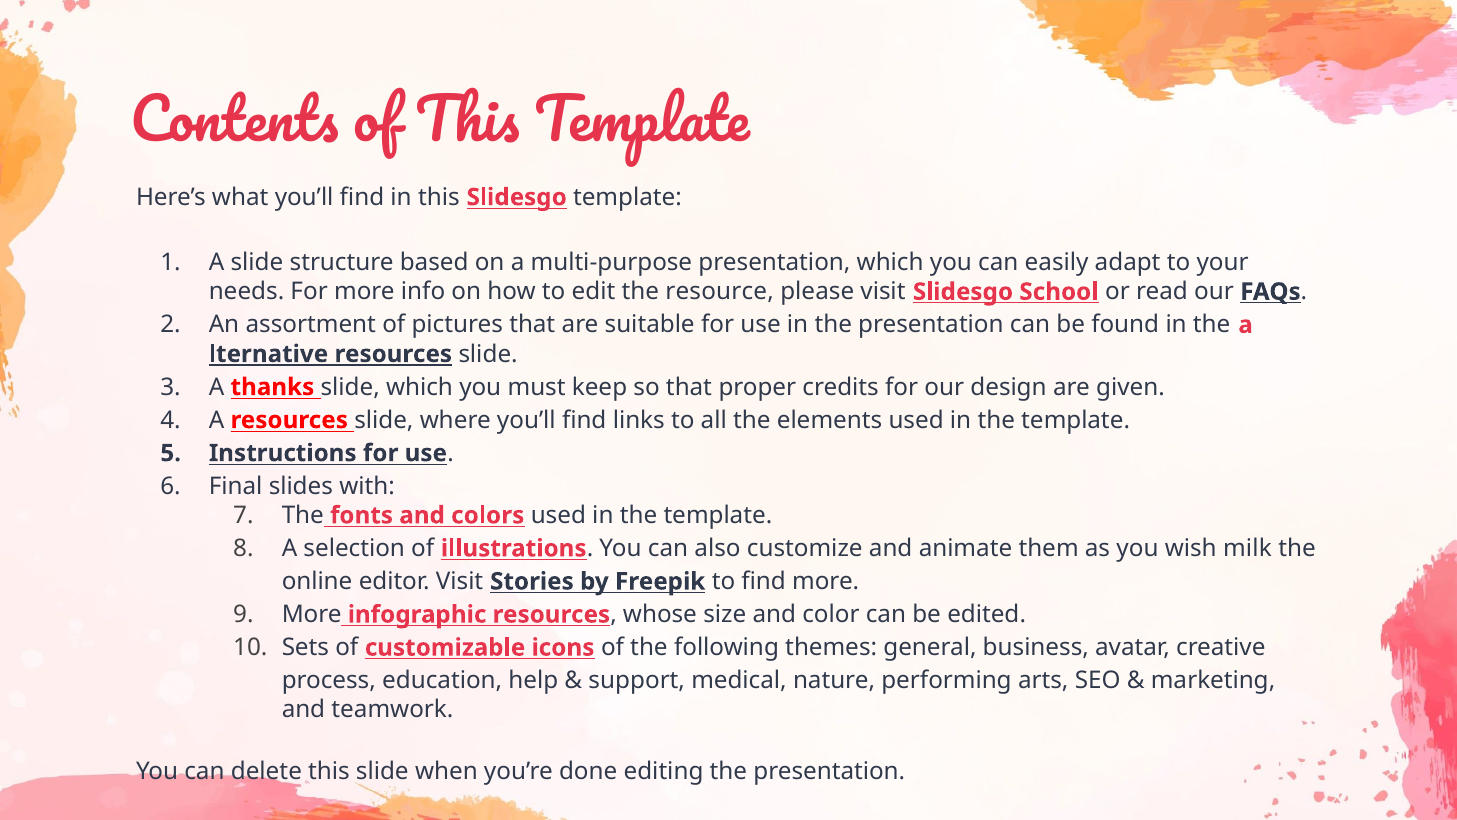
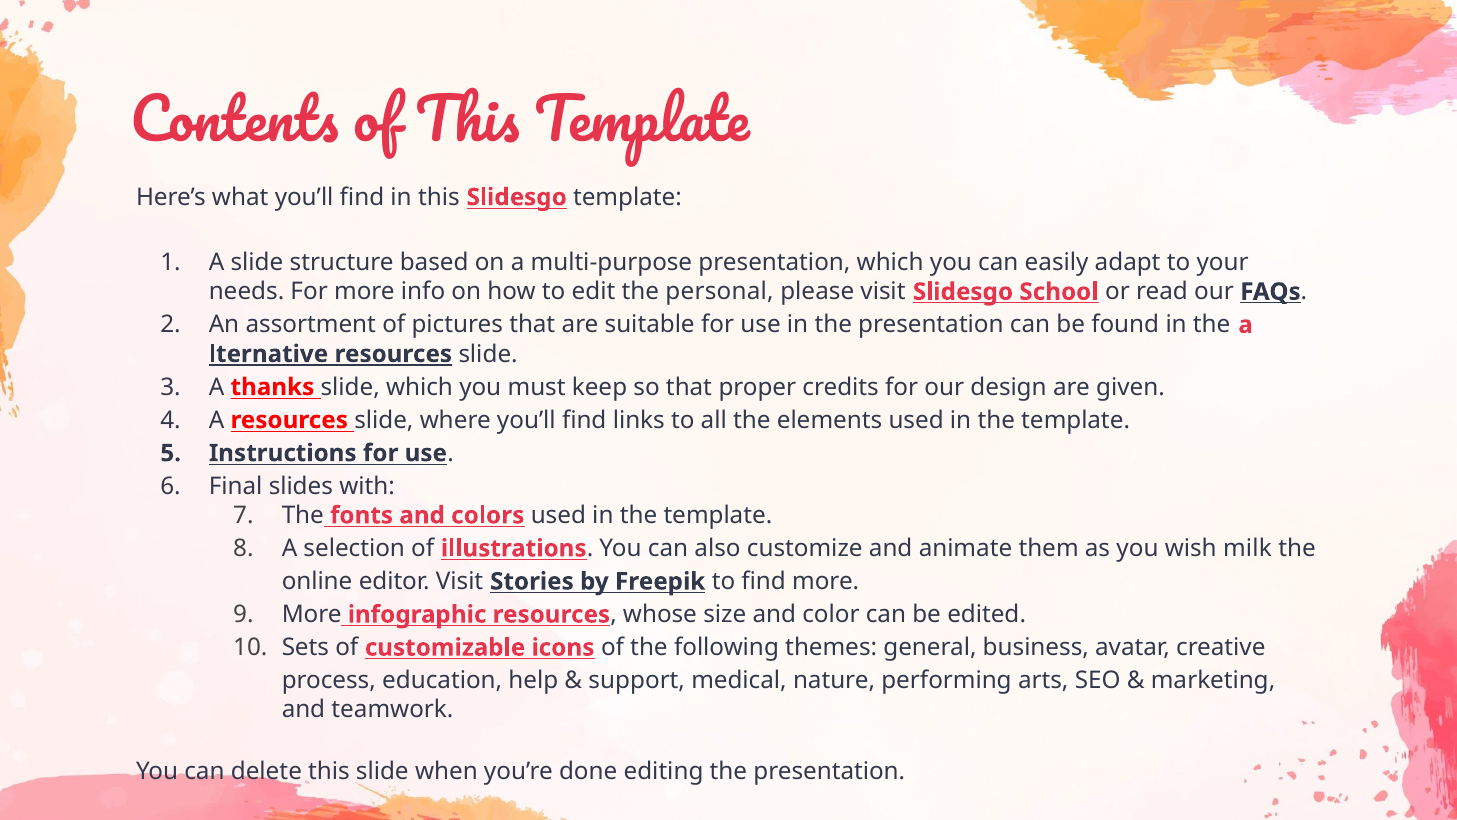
resource: resource -> personal
